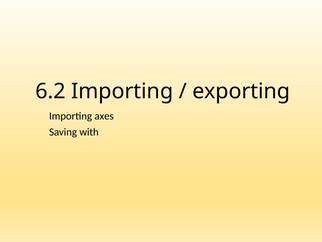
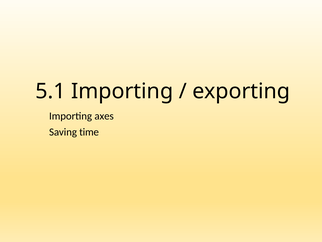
6.2: 6.2 -> 5.1
with: with -> time
